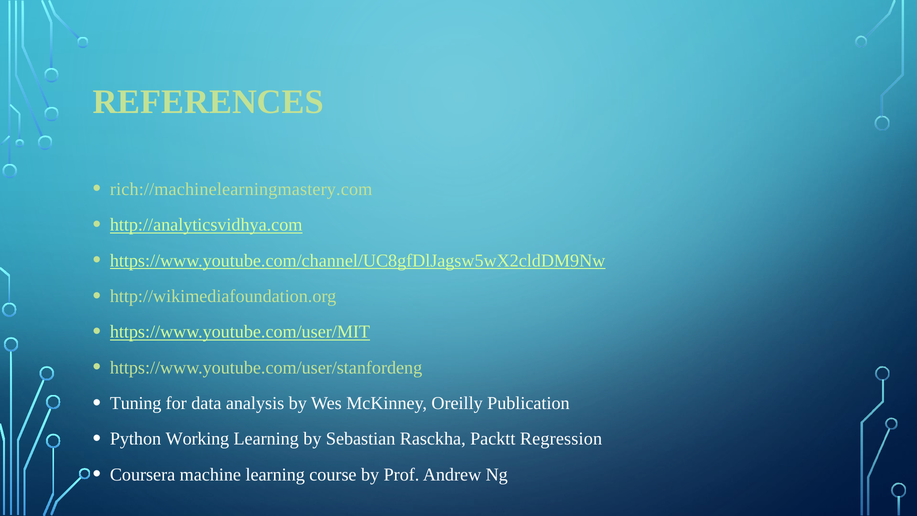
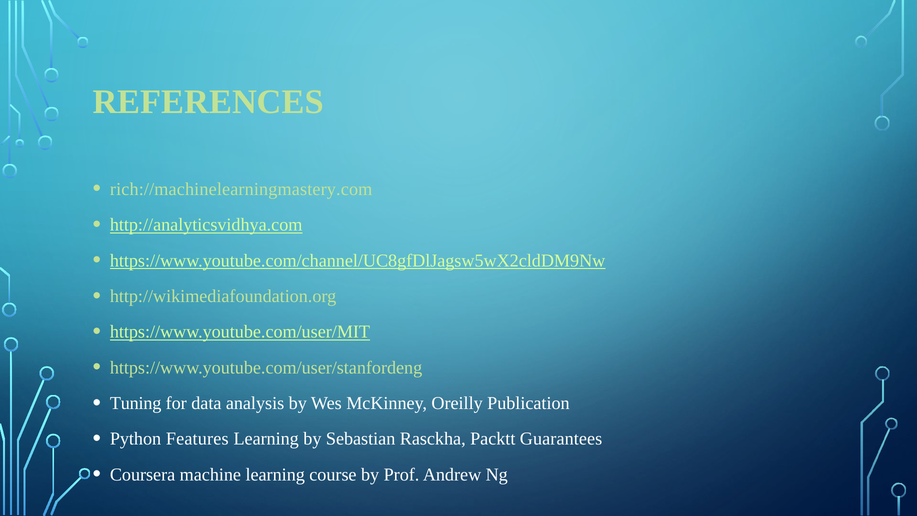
Working: Working -> Features
Regression: Regression -> Guarantees
